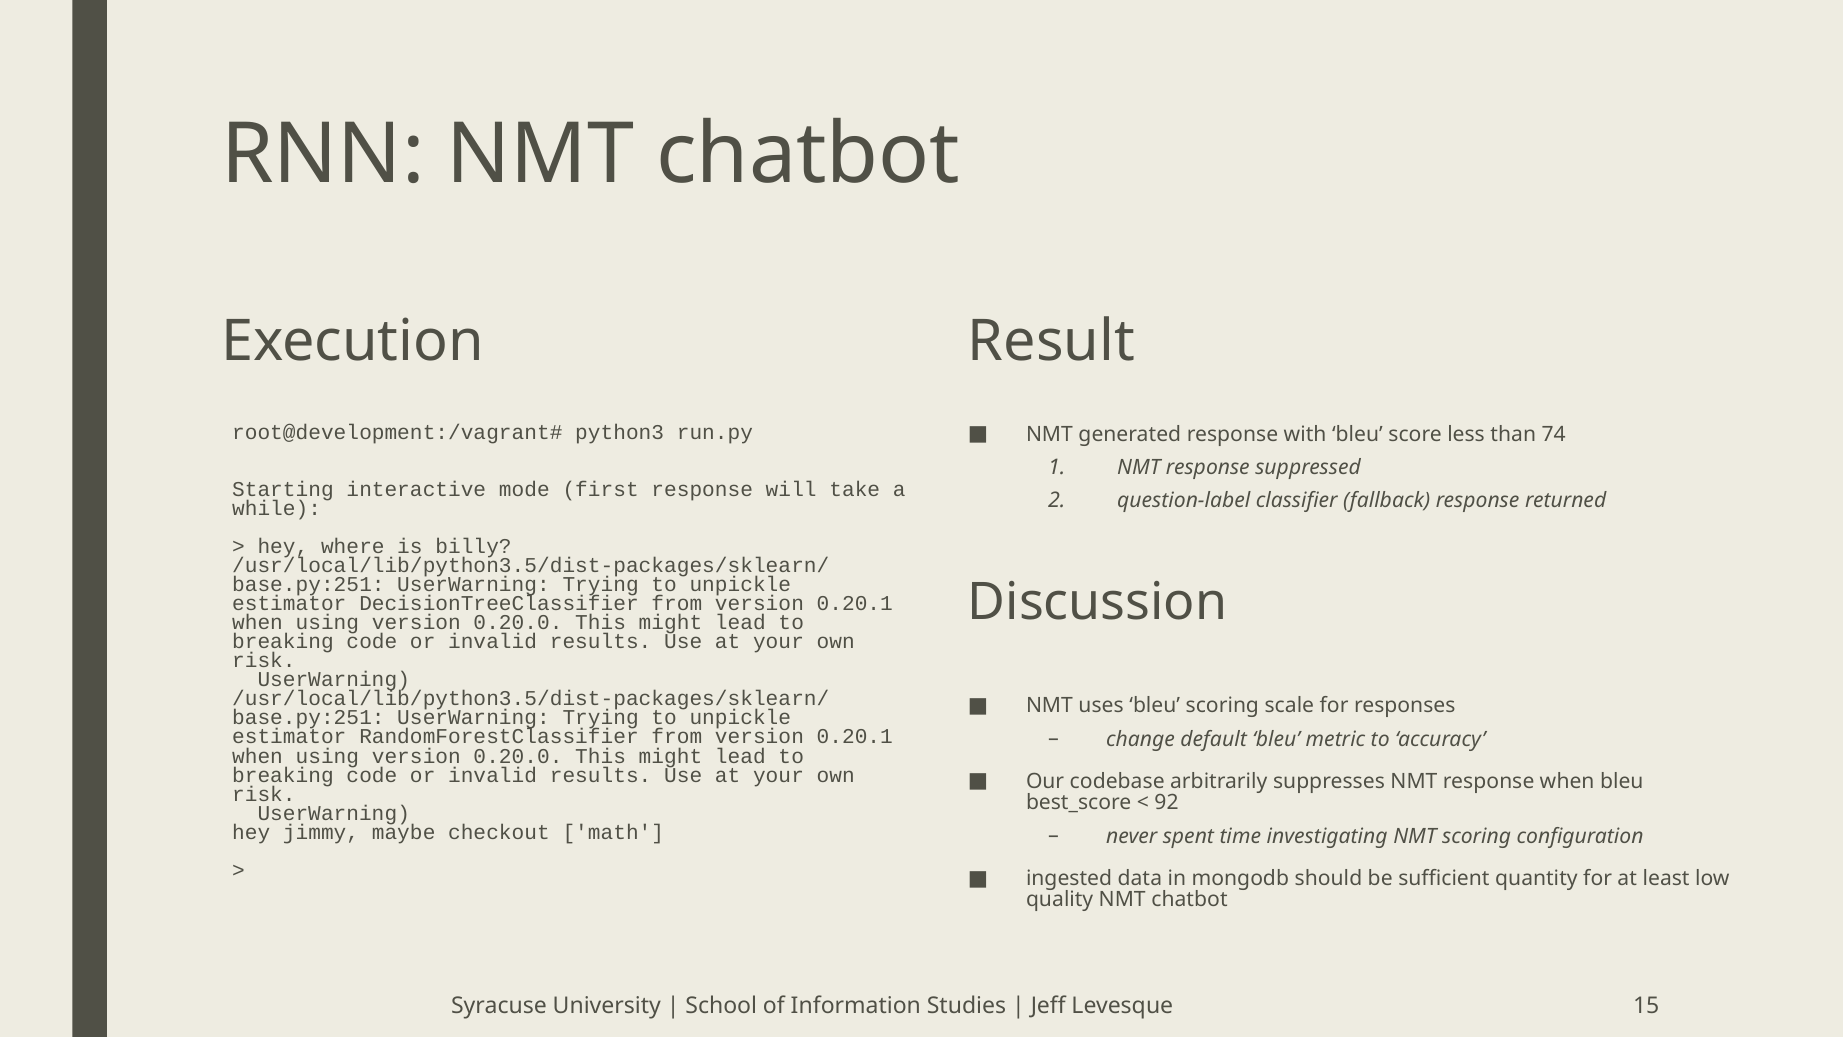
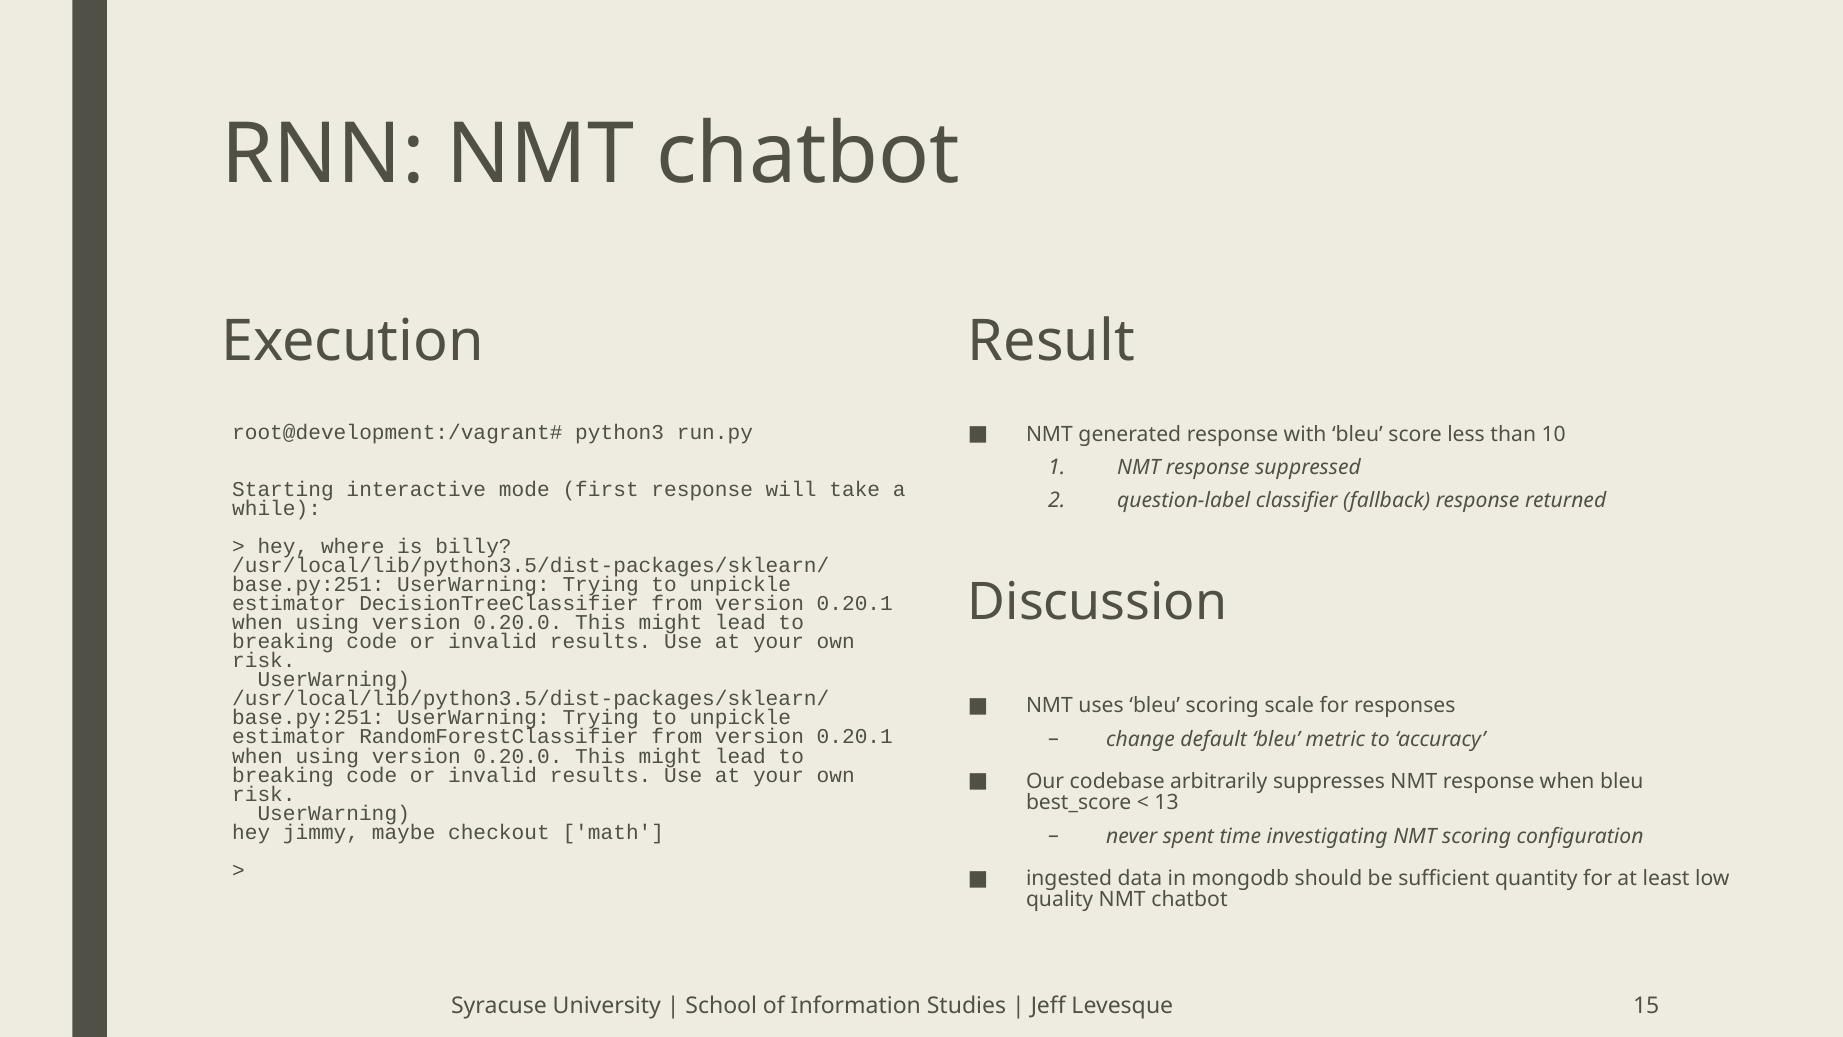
74: 74 -> 10
92: 92 -> 13
